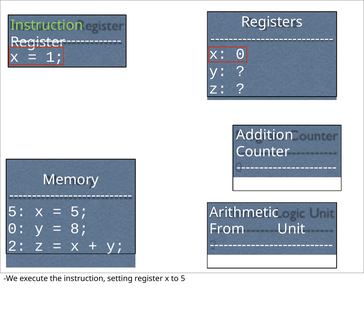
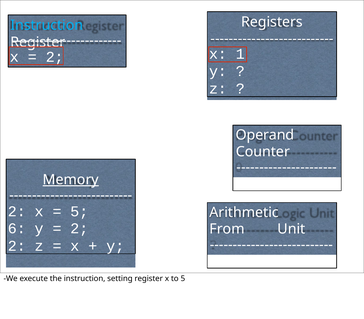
Instruction at (47, 25) colour: light green -> light blue
x 0: 0 -> 1
1 at (55, 57): 1 -> 2
Addition: Addition -> Operand
Memory underline: none -> present
5 at (17, 211): 5 -> 2
0 at (17, 229): 0 -> 6
8 at (79, 229): 8 -> 2
